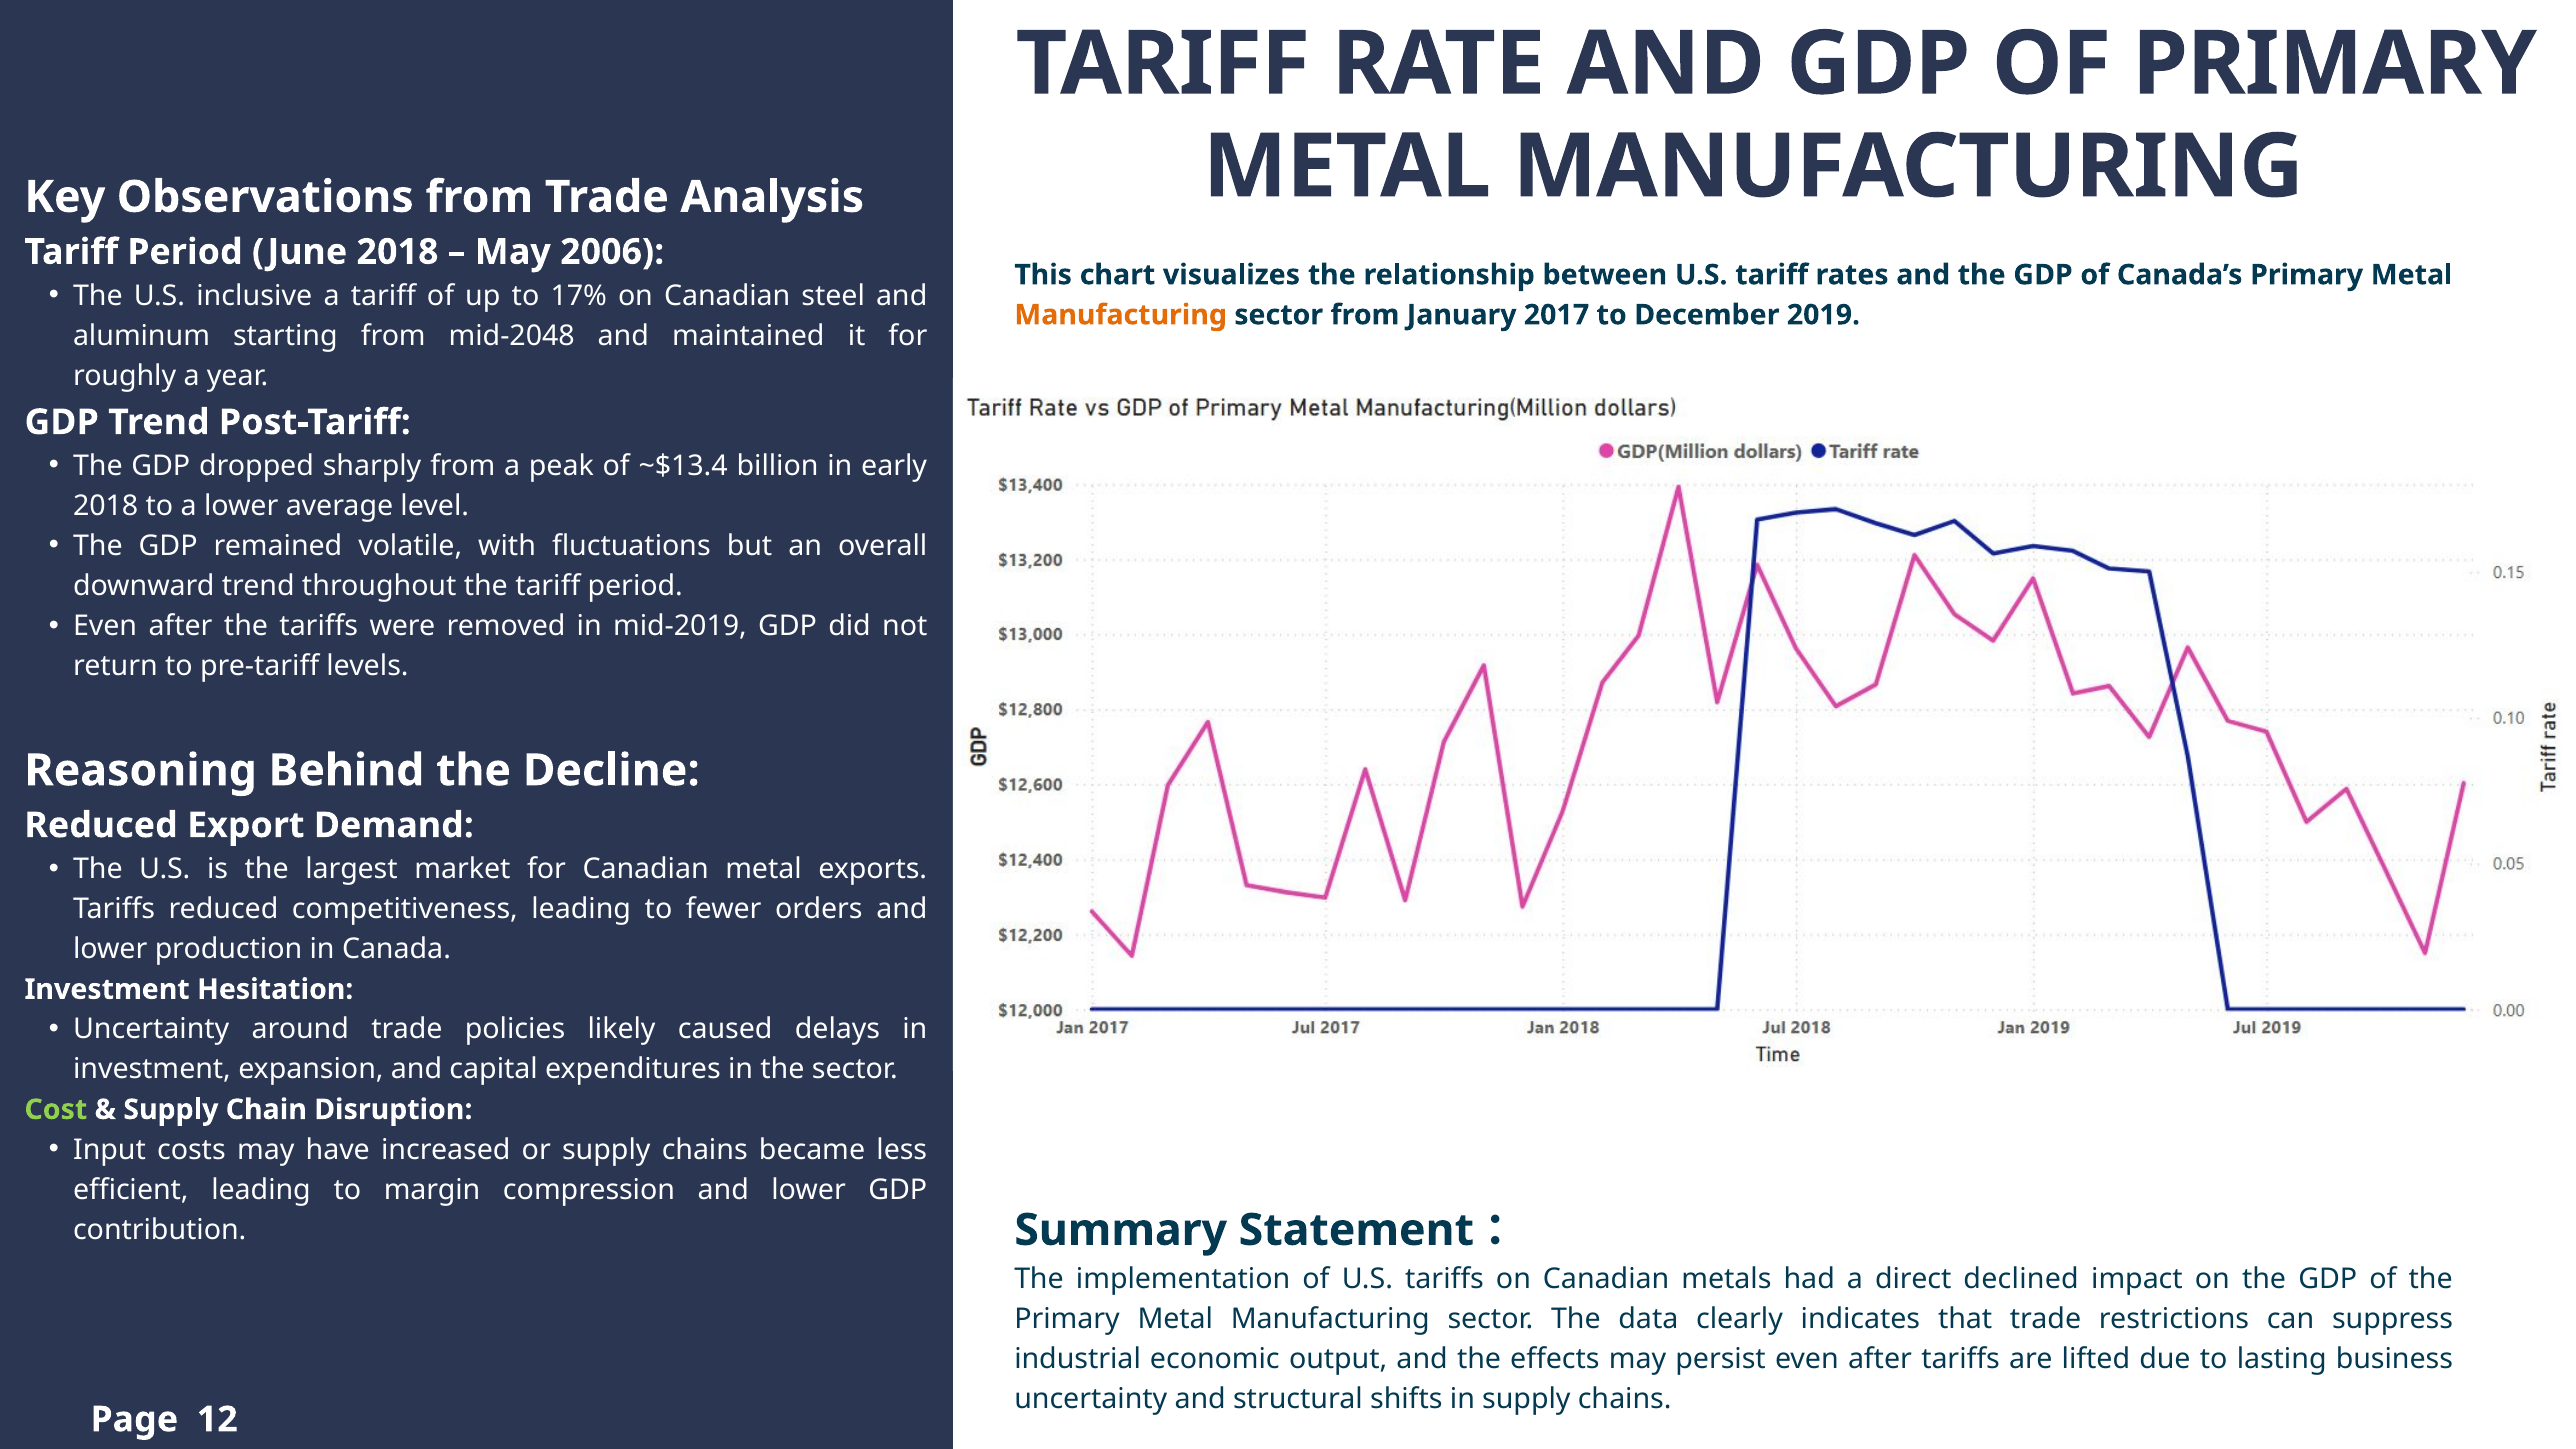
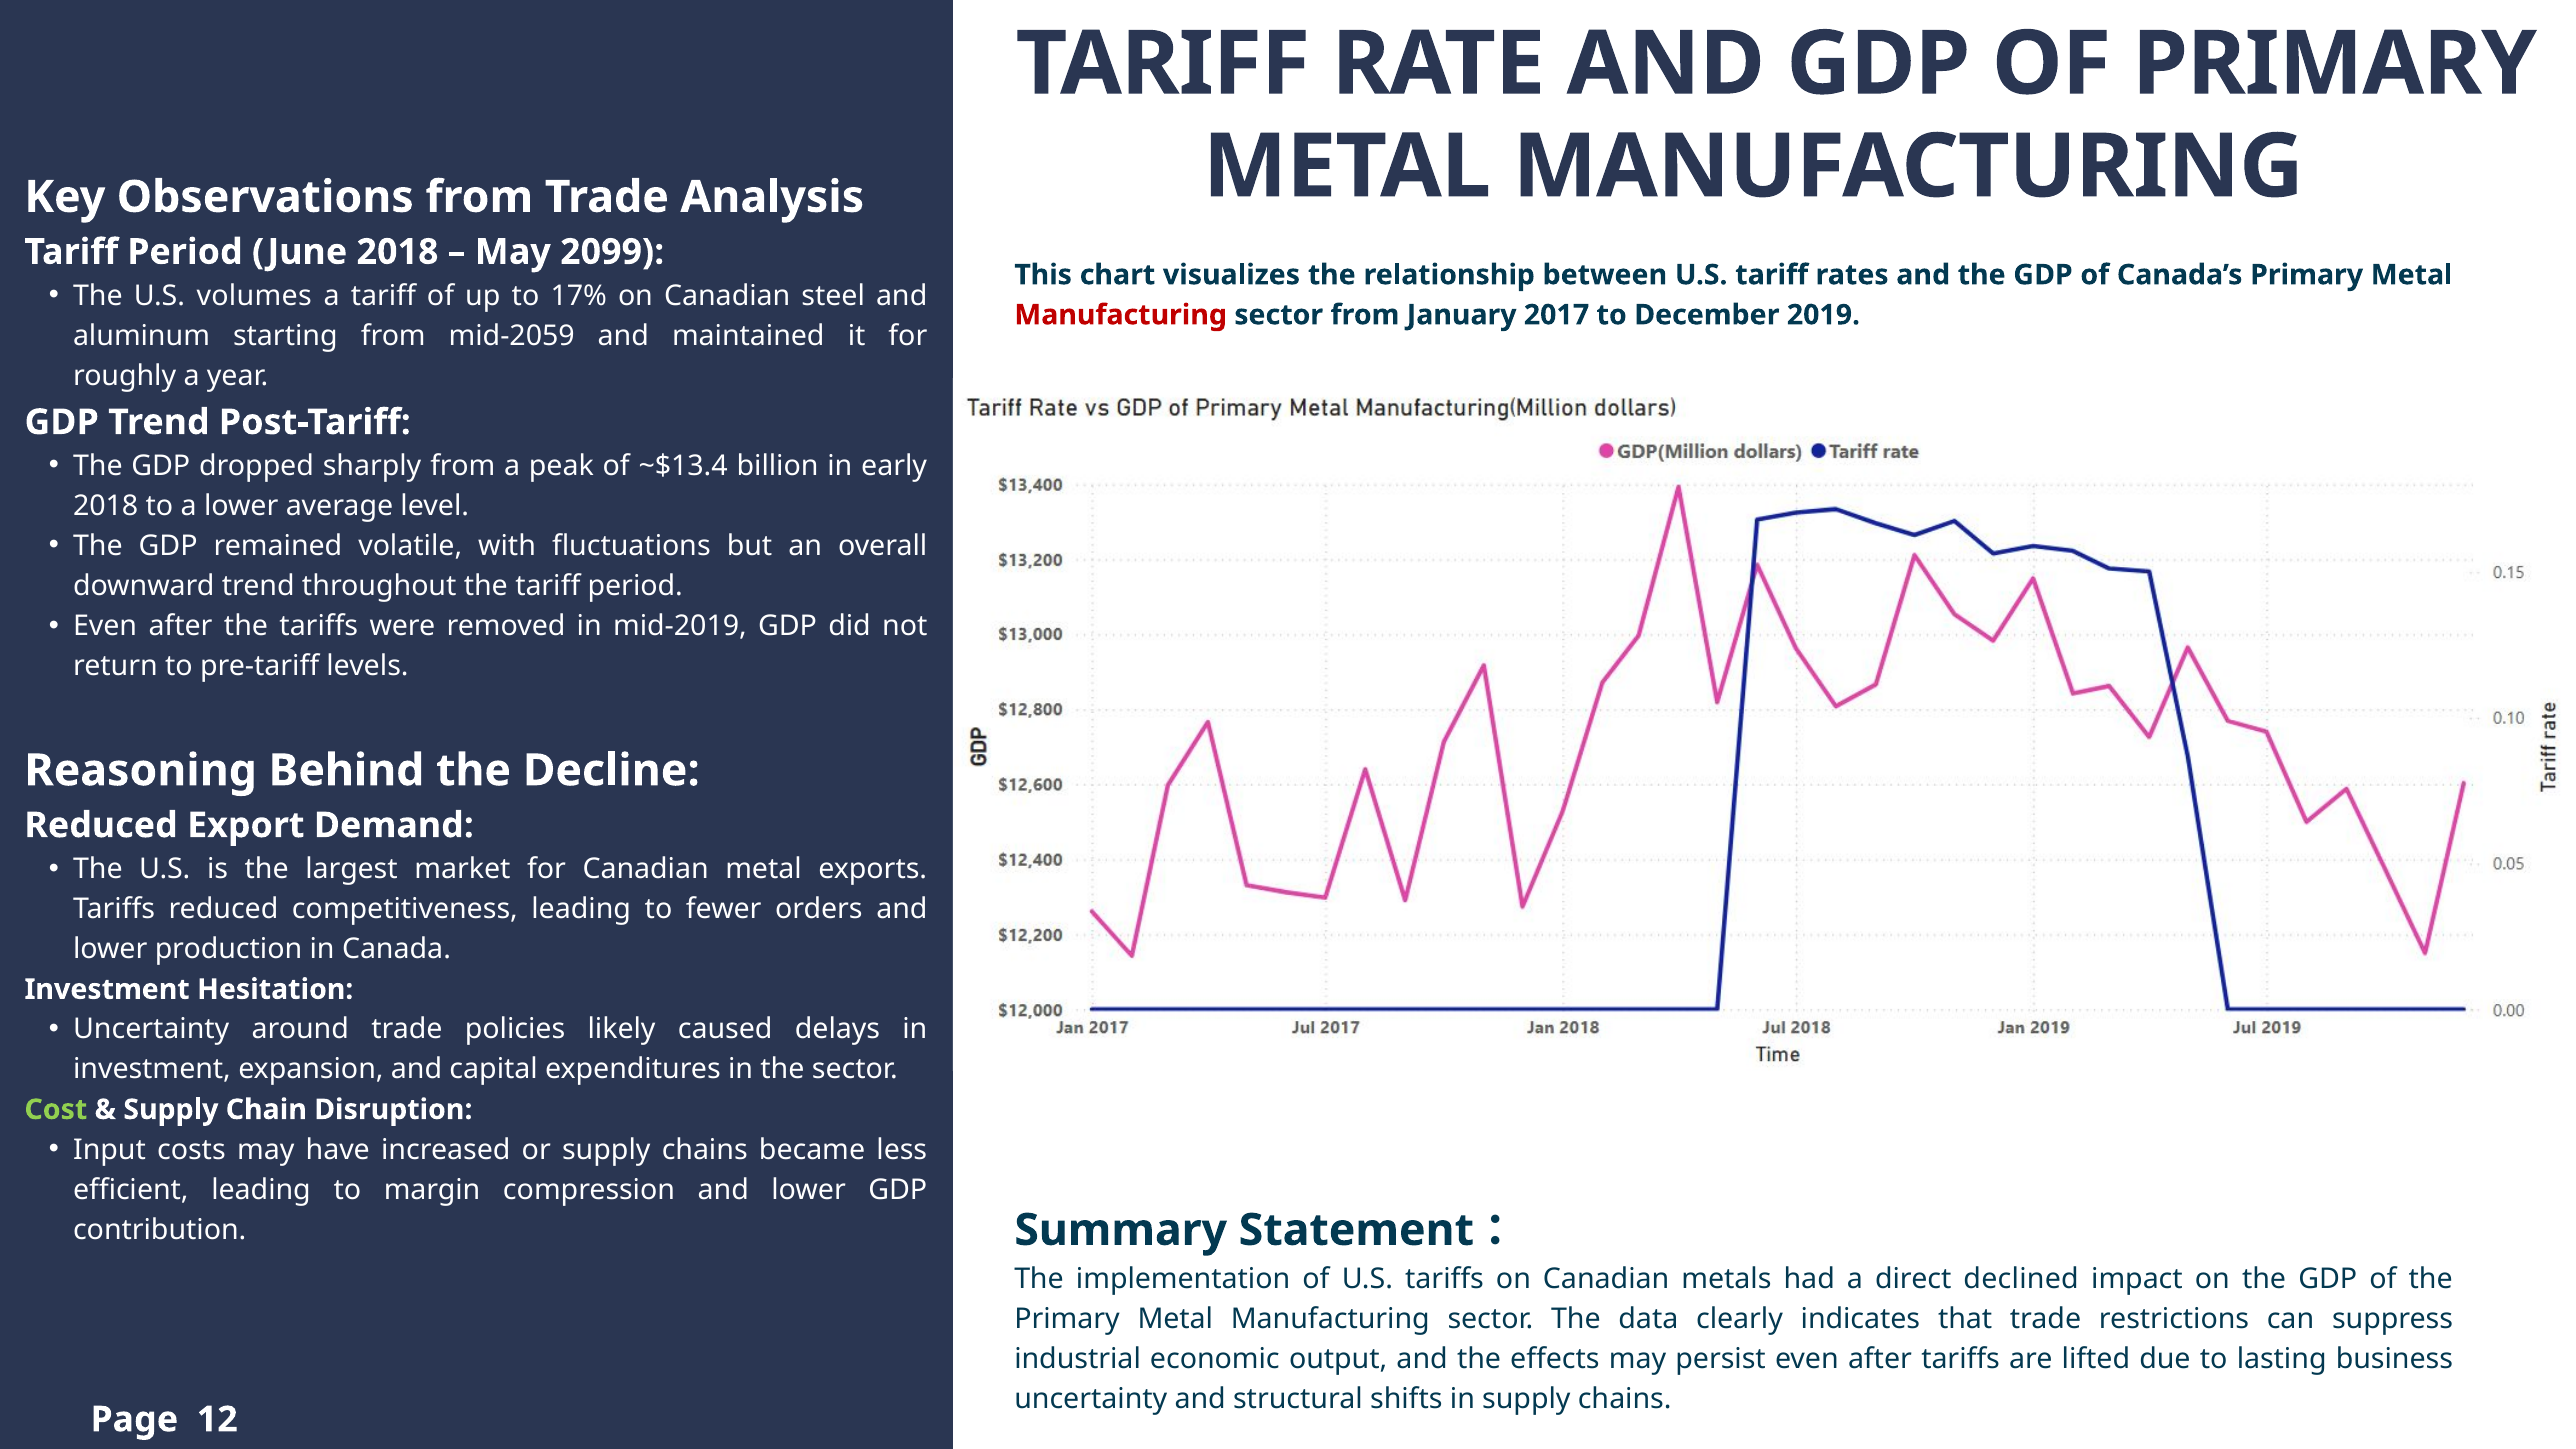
2006: 2006 -> 2099
inclusive: inclusive -> volumes
Manufacturing at (1121, 315) colour: orange -> red
mid-2048: mid-2048 -> mid-2059
